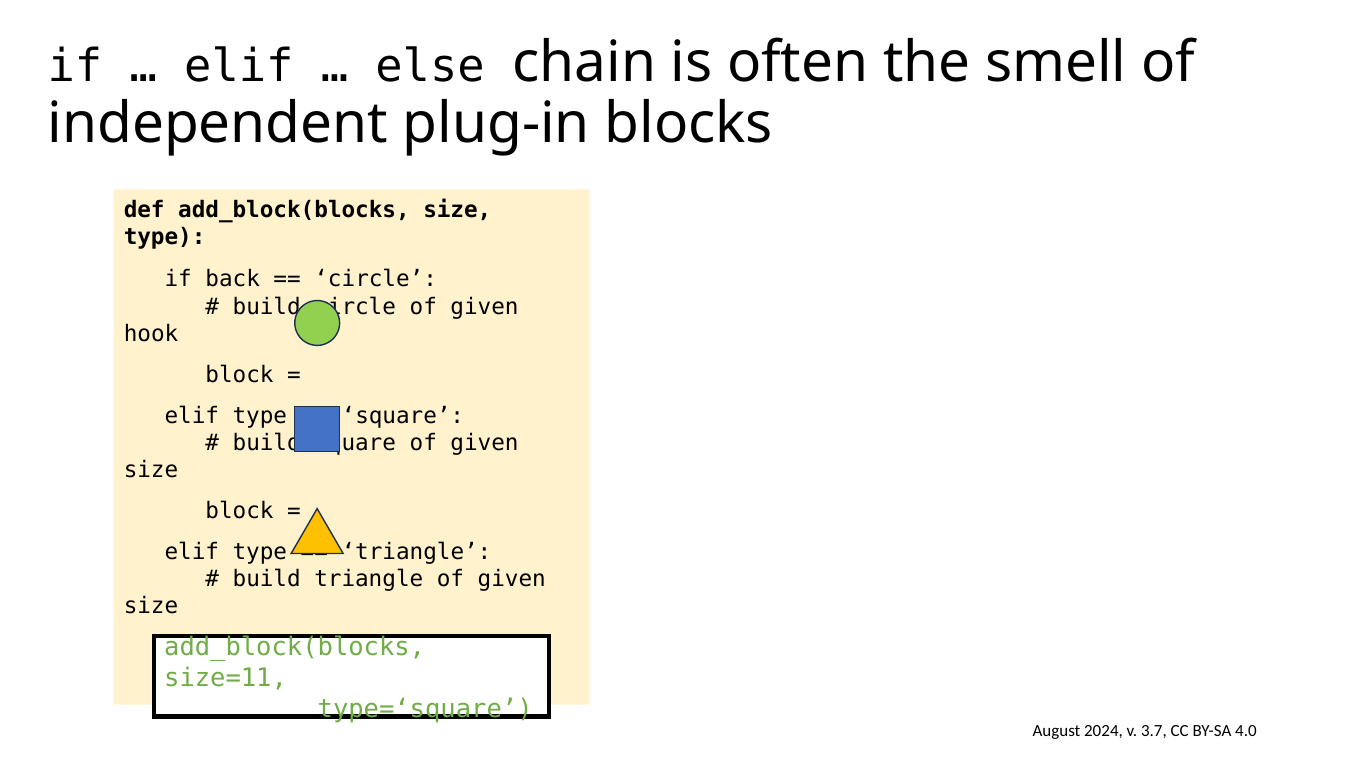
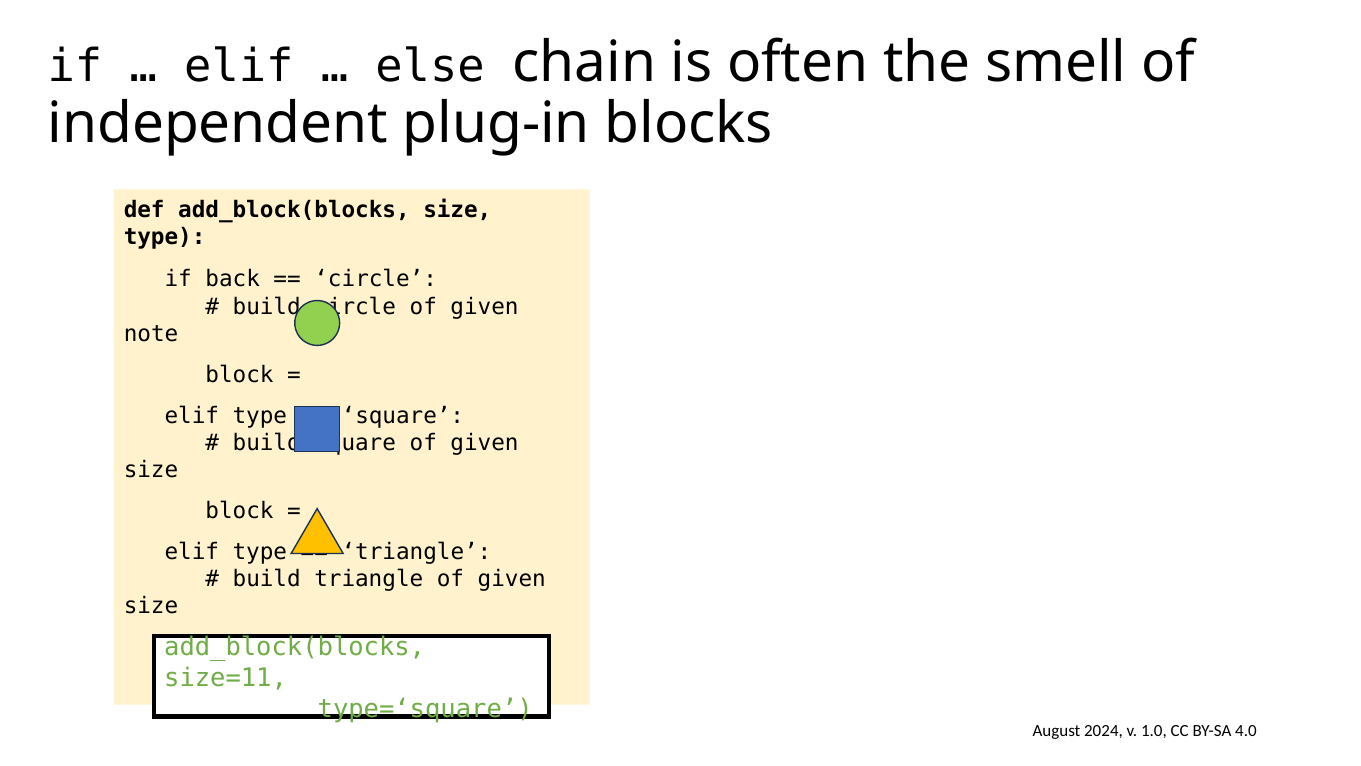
hook: hook -> note
3.7: 3.7 -> 1.0
